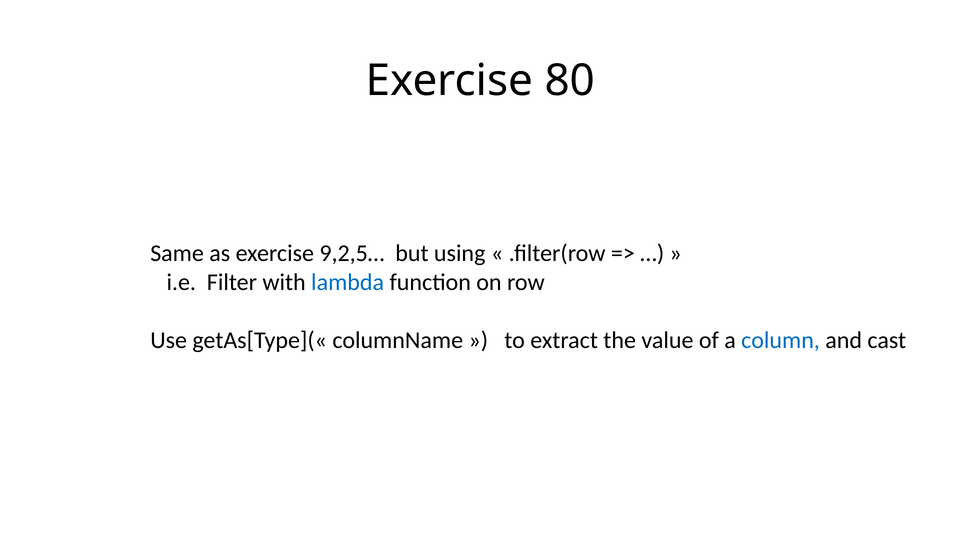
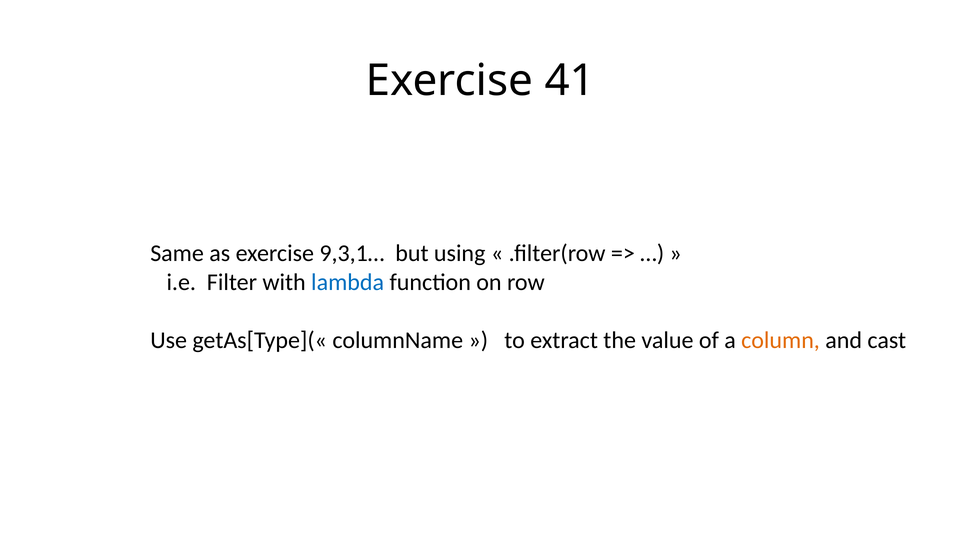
80: 80 -> 41
9,2,5…: 9,2,5… -> 9,3,1…
column colour: blue -> orange
